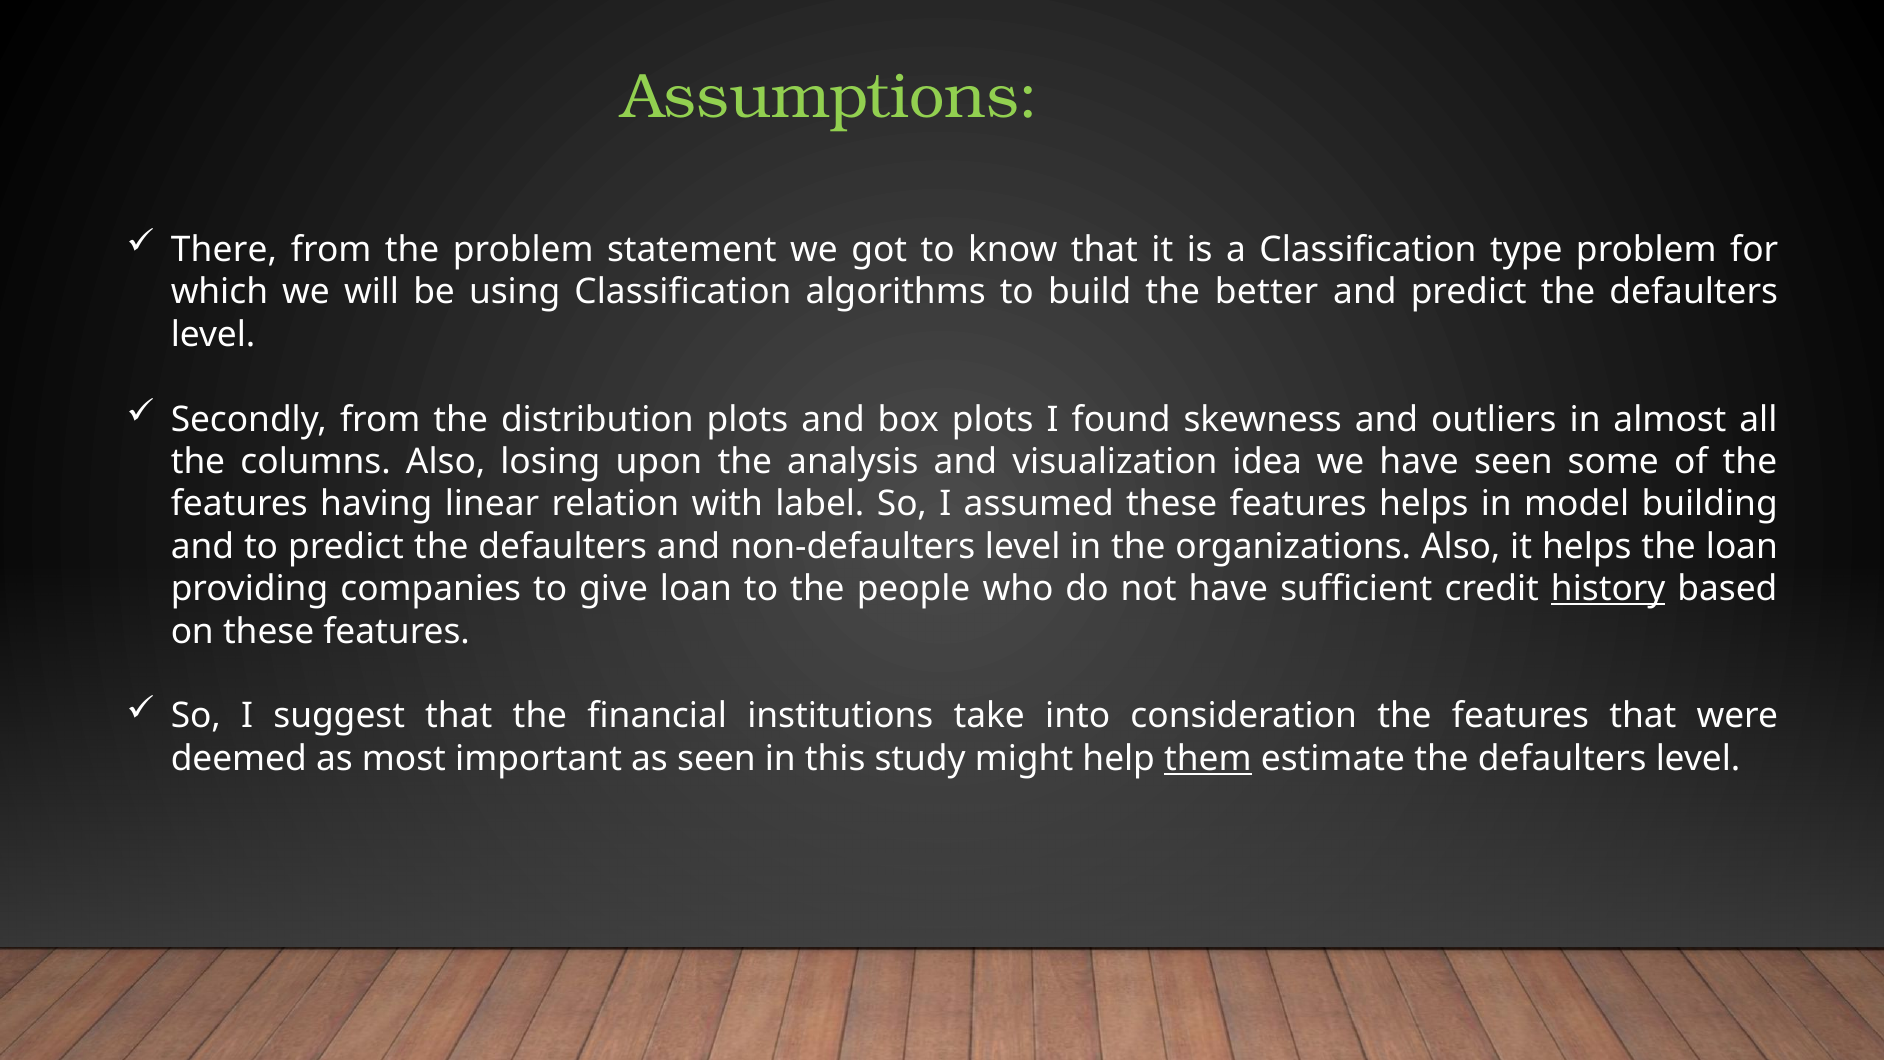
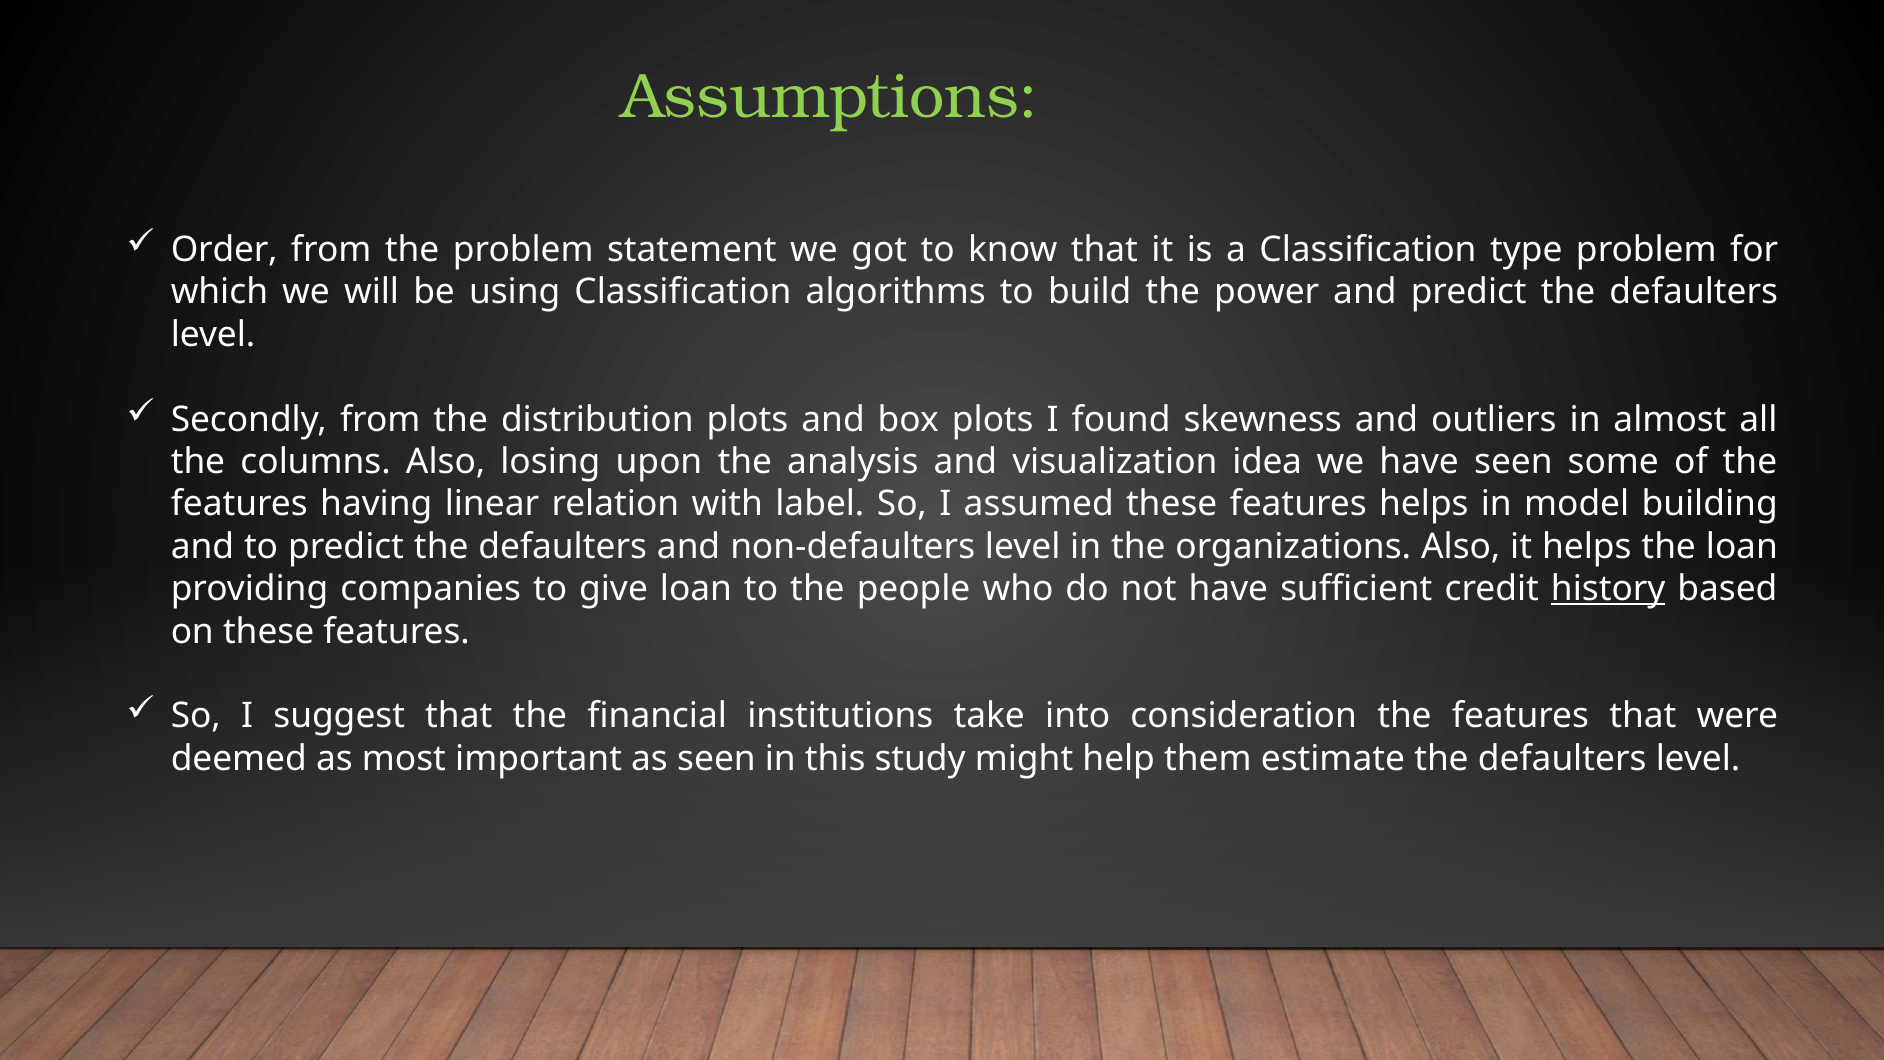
There: There -> Order
better: better -> power
them underline: present -> none
